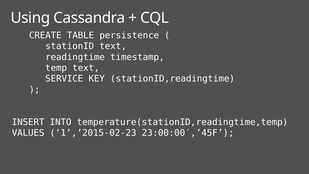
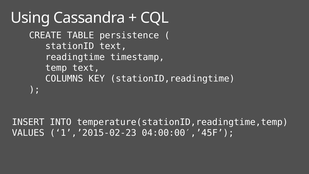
SERVICE: SERVICE -> COLUMNS
23:00:00′,’45F: 23:00:00′,’45F -> 04:00:00′,’45F
